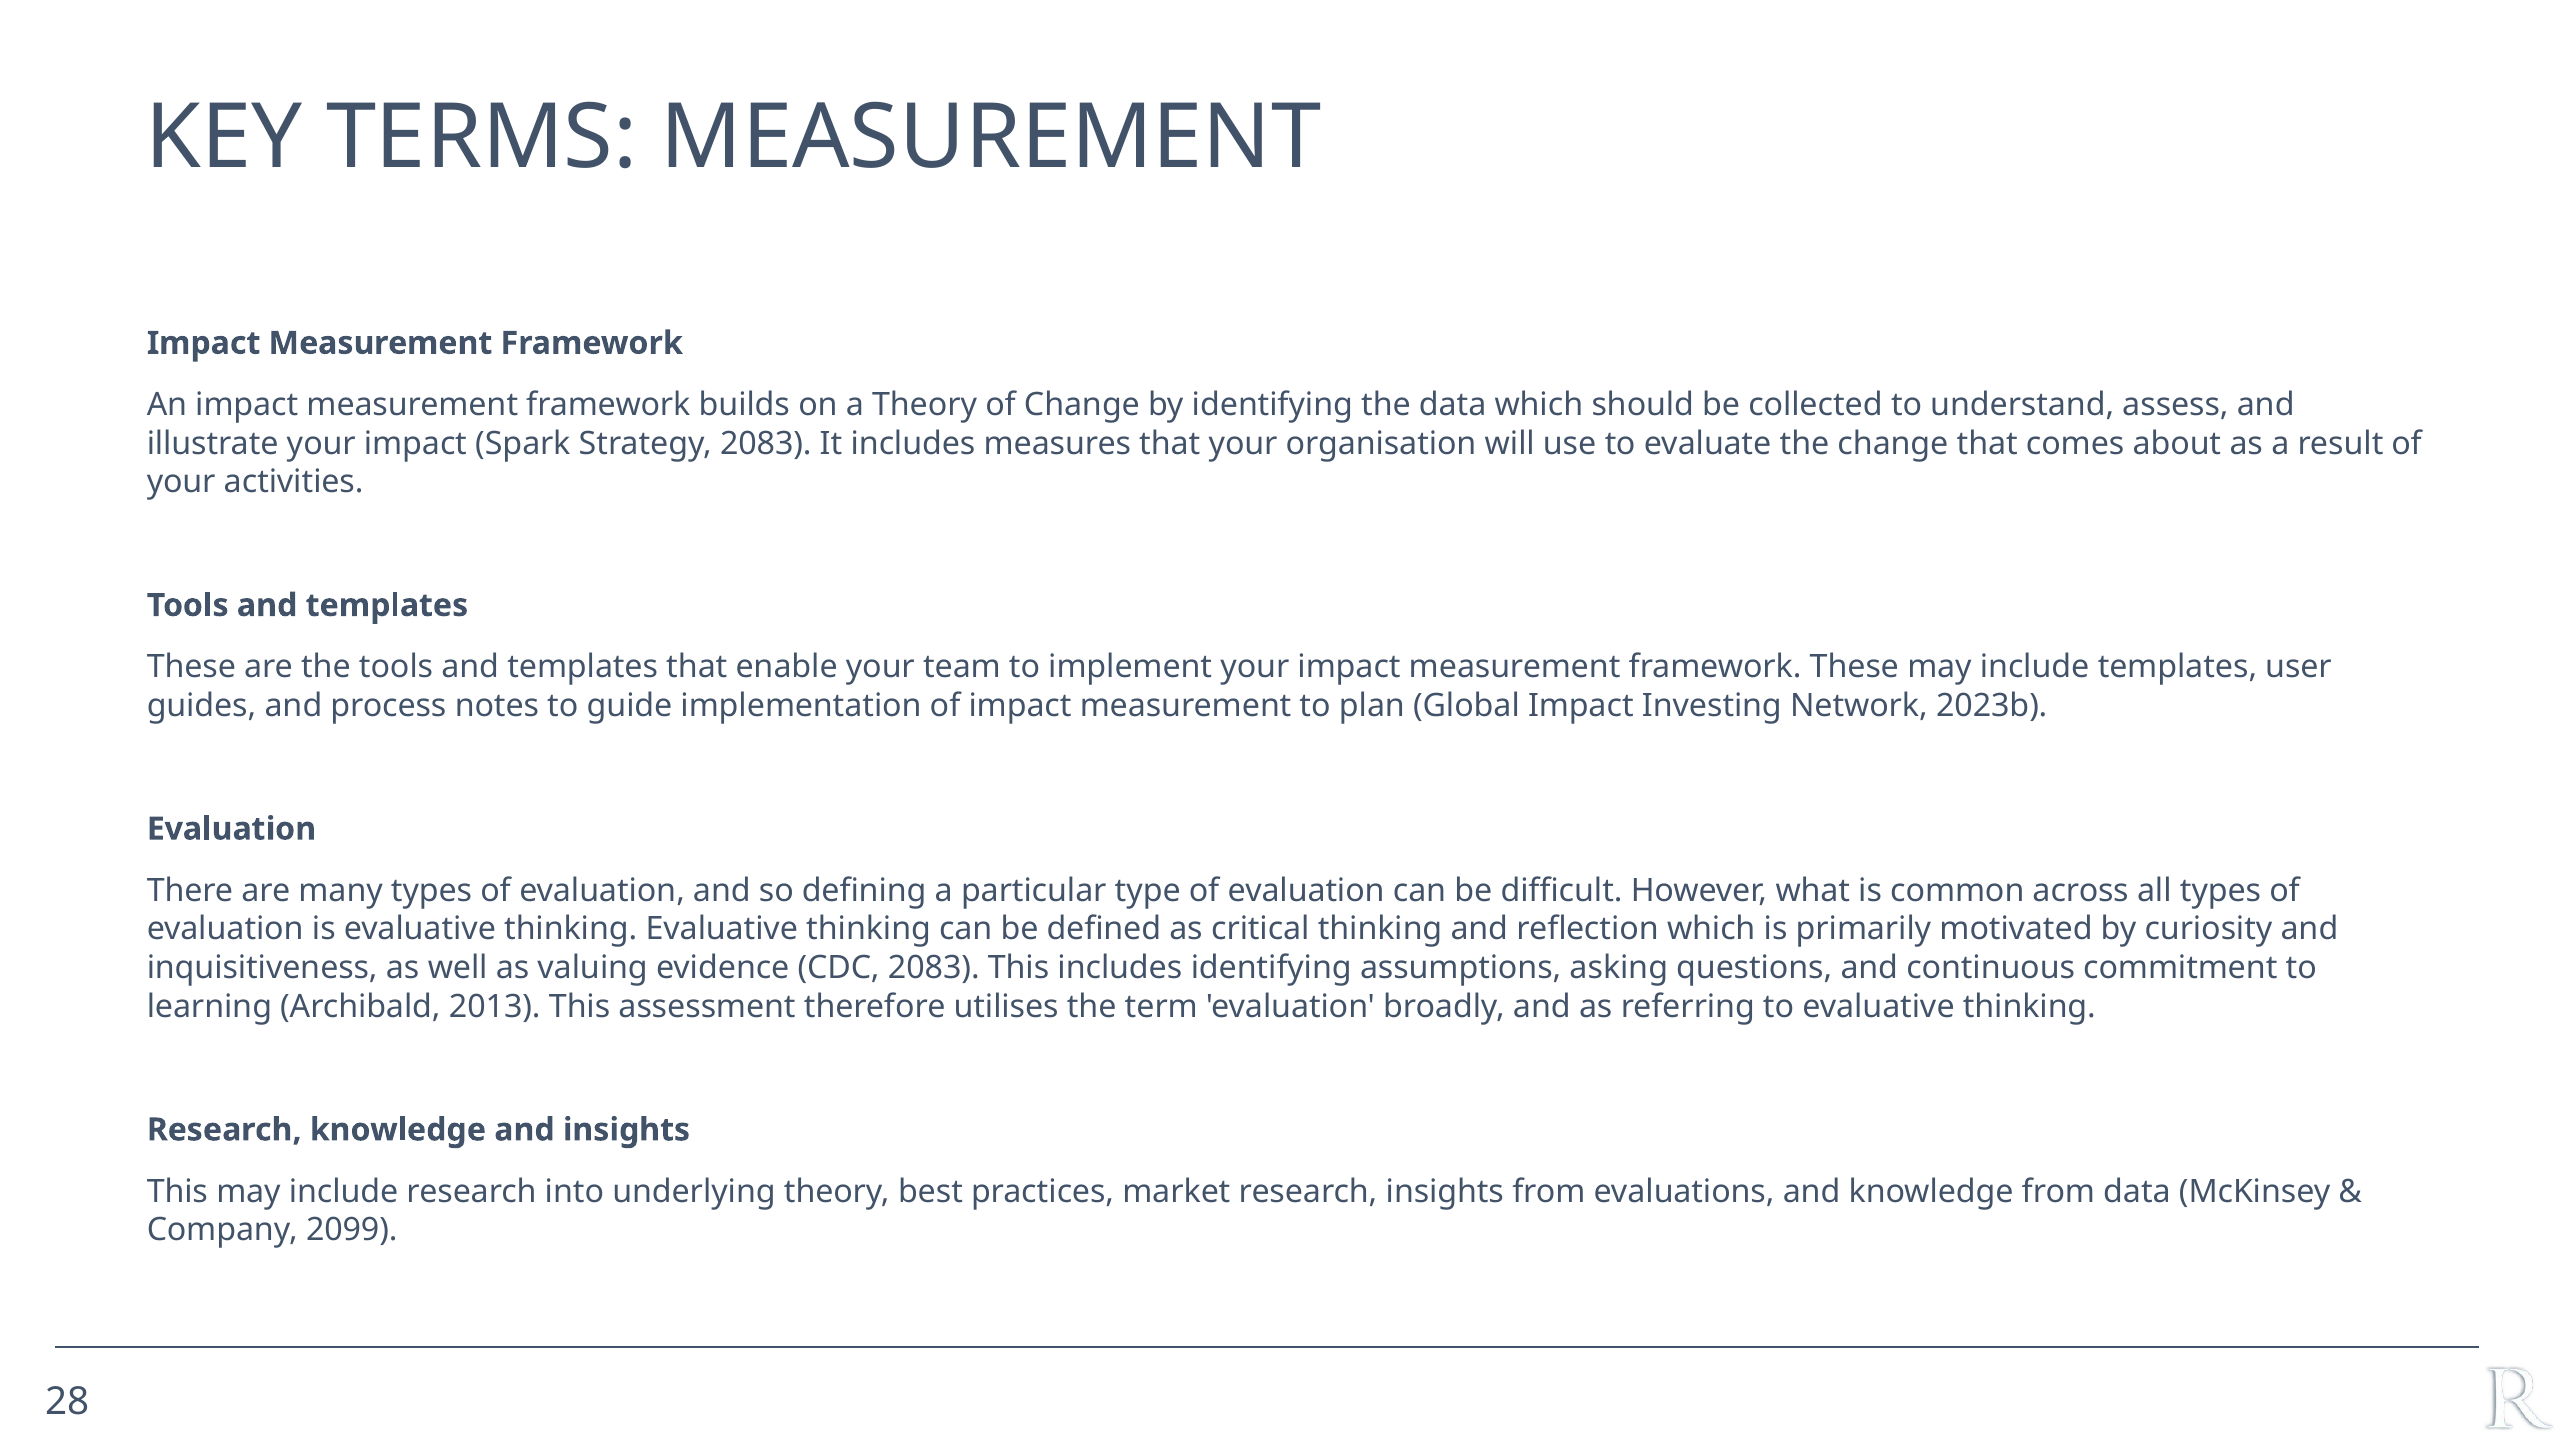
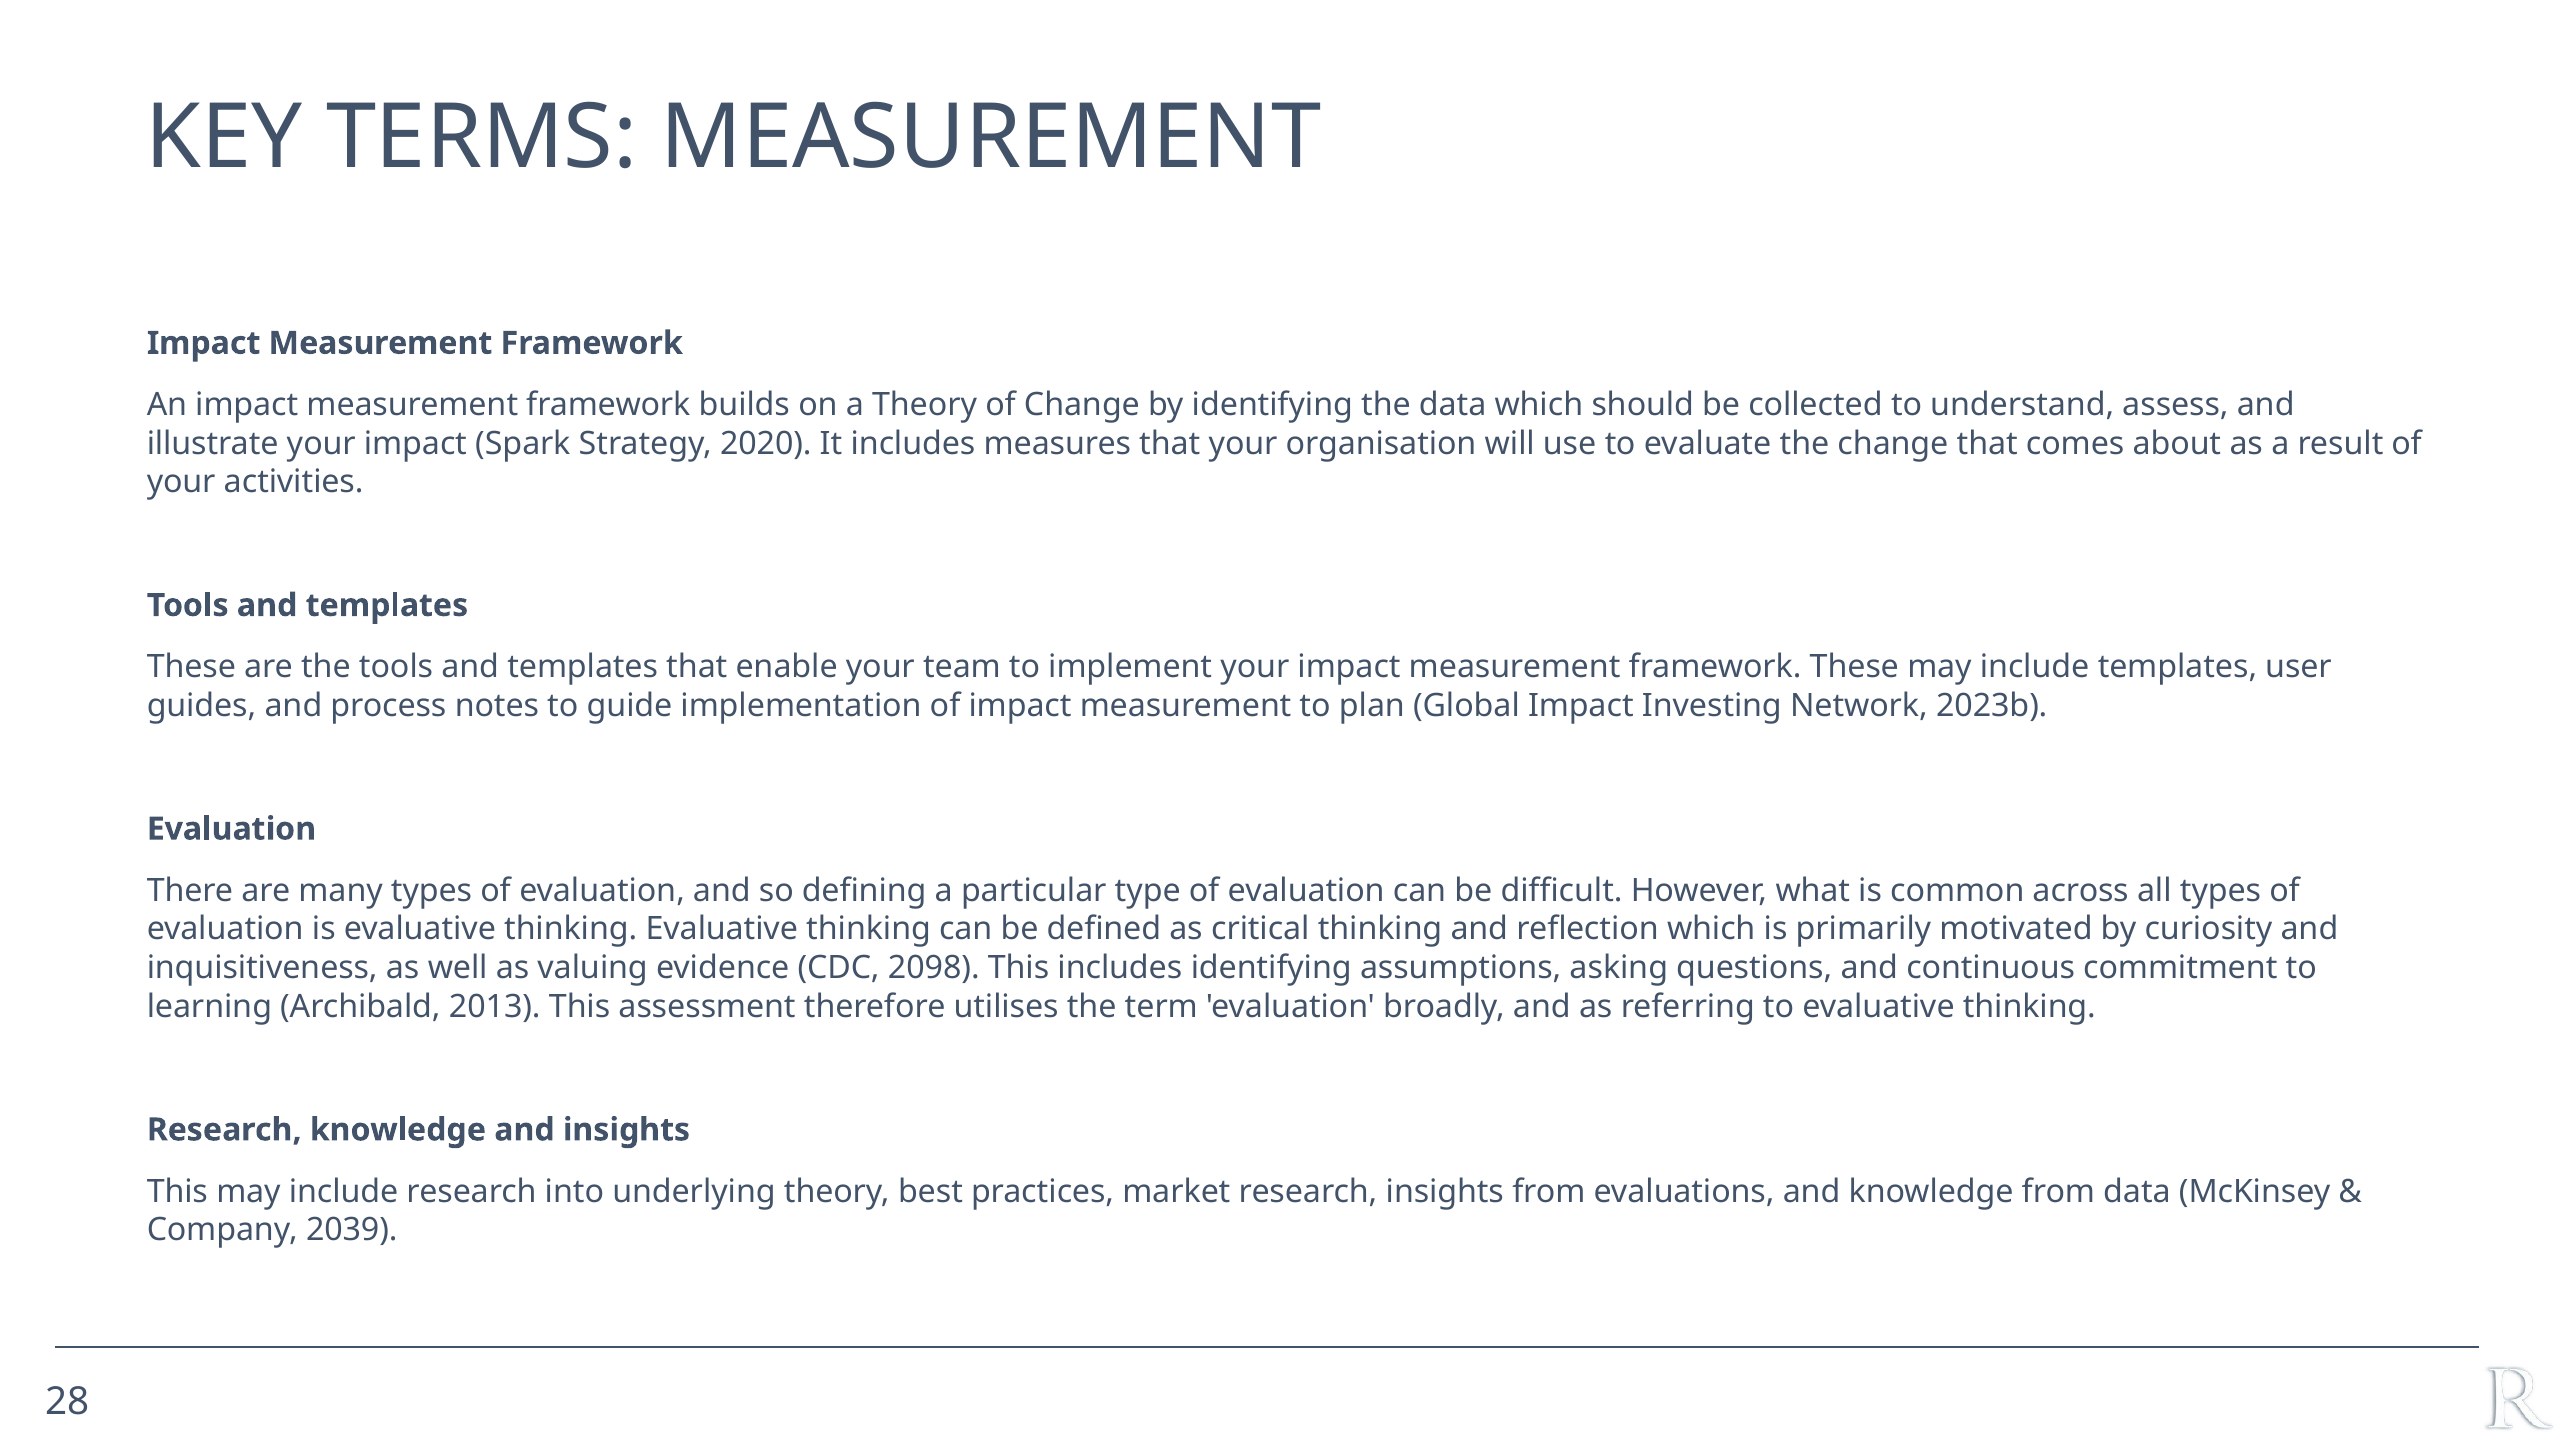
Strategy 2083: 2083 -> 2020
CDC 2083: 2083 -> 2098
2099: 2099 -> 2039
